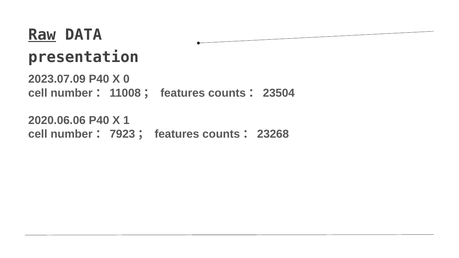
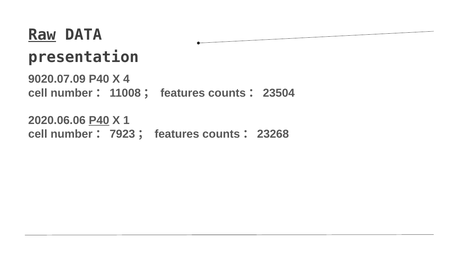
2023.07.09: 2023.07.09 -> 9020.07.09
0: 0 -> 4
P40 at (99, 120) underline: none -> present
